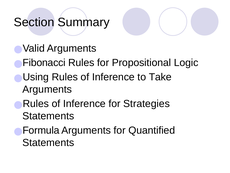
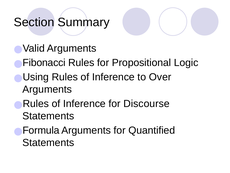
Take: Take -> Over
Strategies: Strategies -> Discourse
